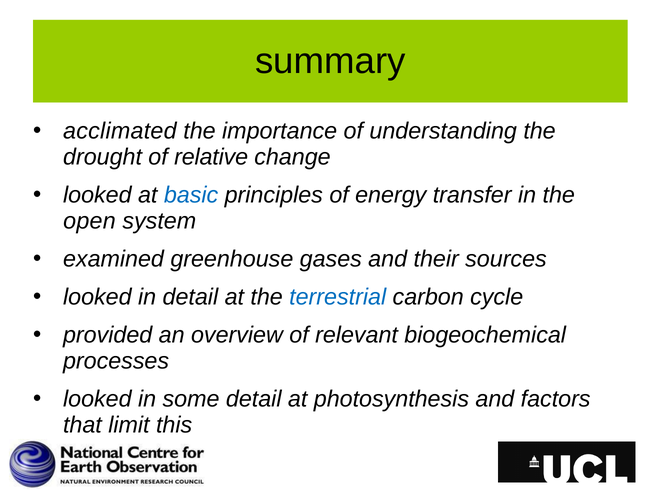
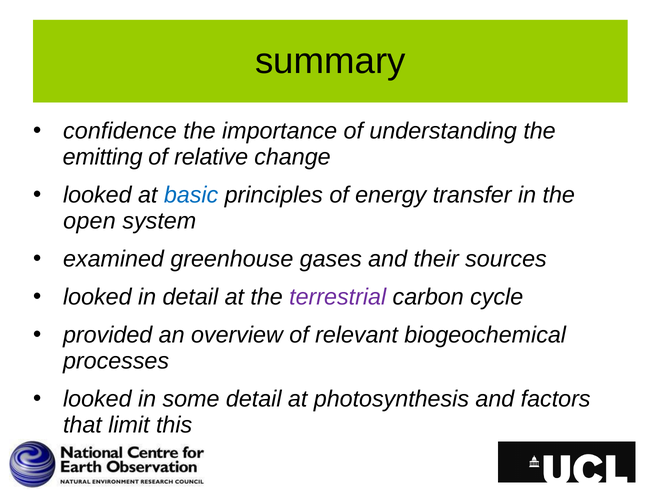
acclimated: acclimated -> confidence
drought: drought -> emitting
terrestrial colour: blue -> purple
